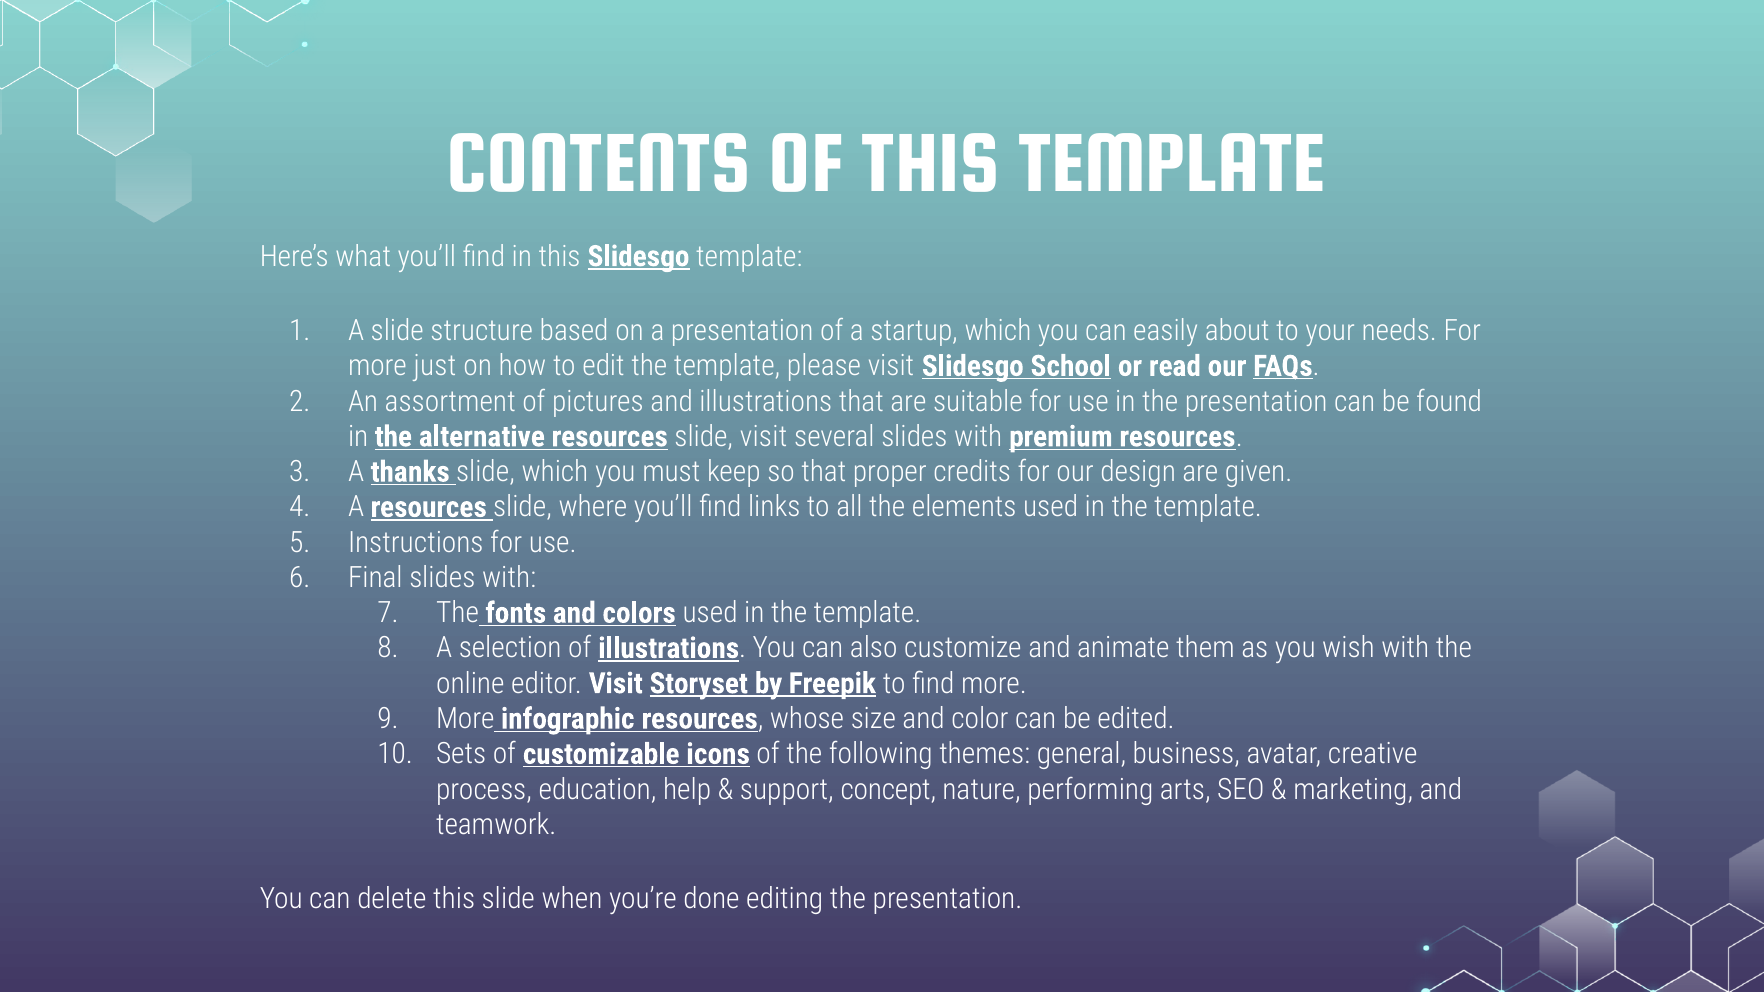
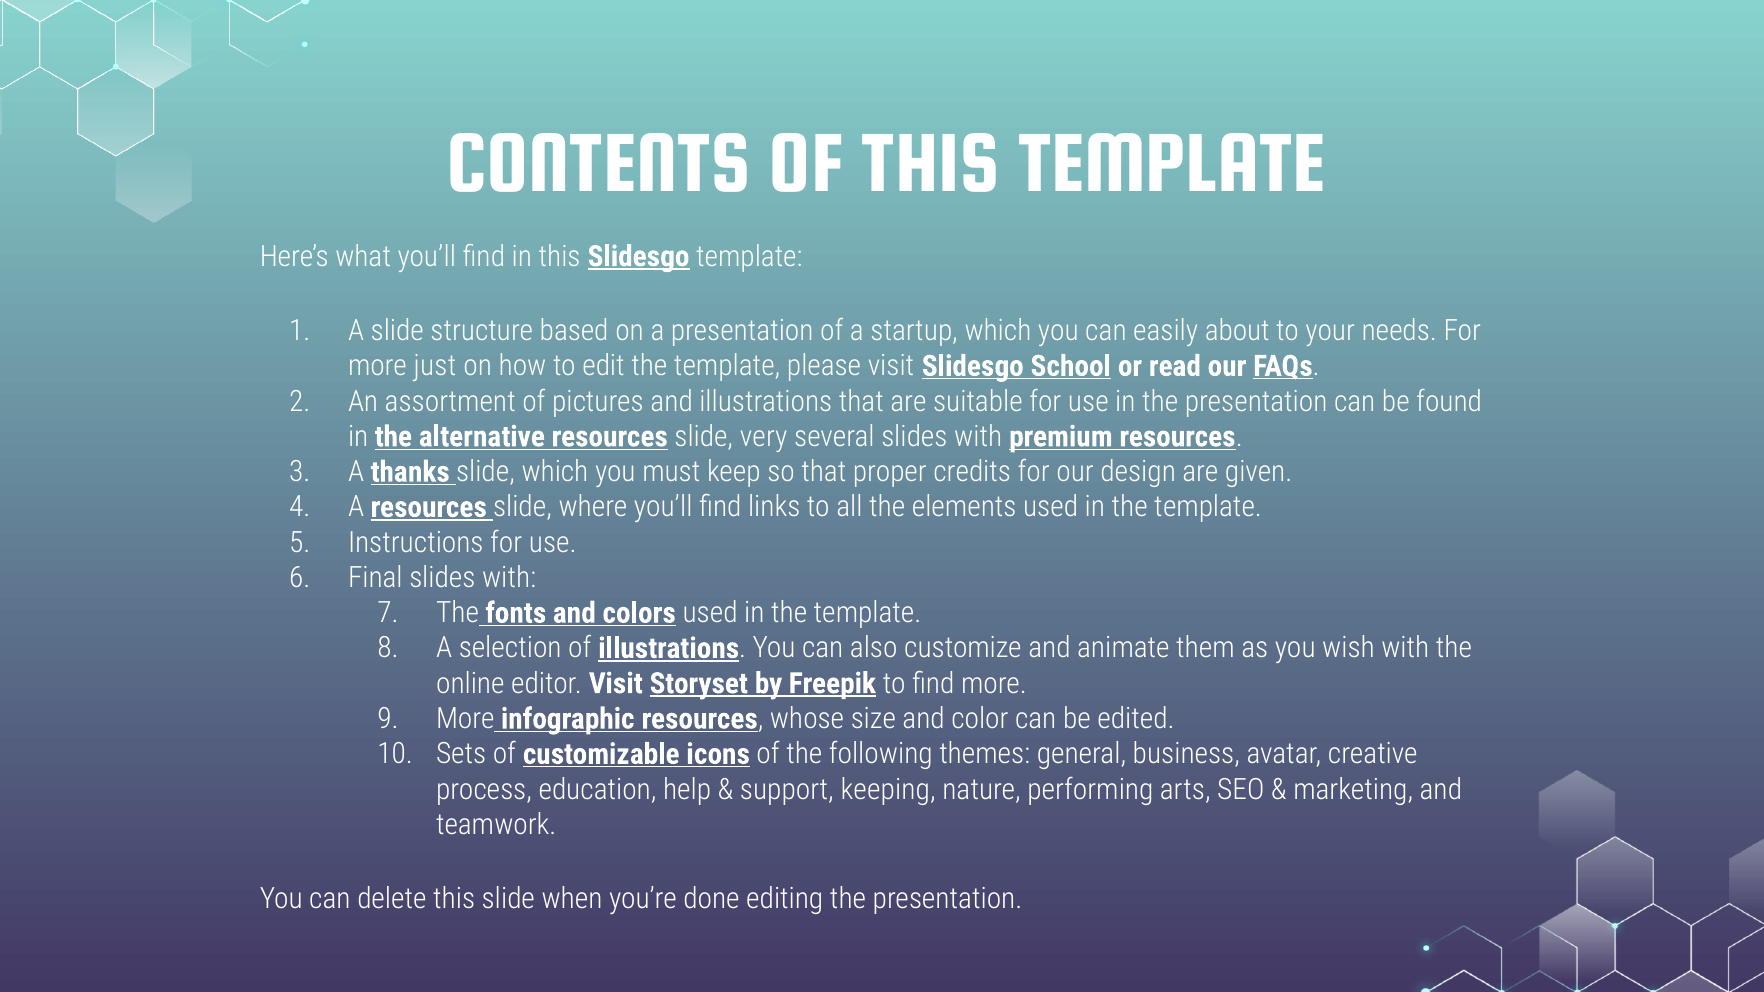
slide visit: visit -> very
concept: concept -> keeping
